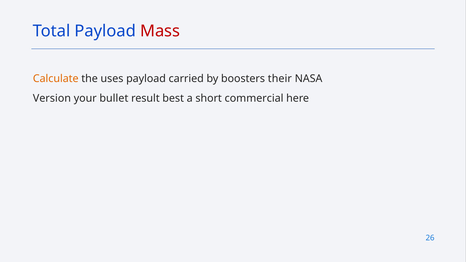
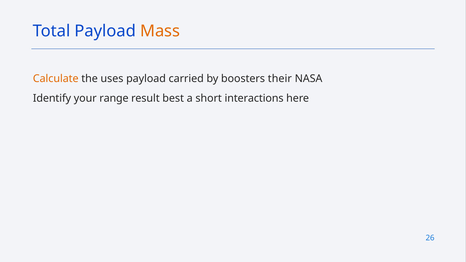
Mass colour: red -> orange
Version: Version -> Identify
bullet: bullet -> range
commercial: commercial -> interactions
